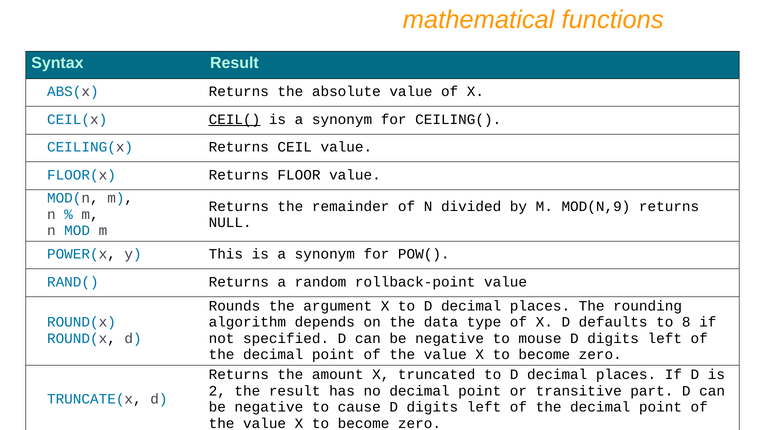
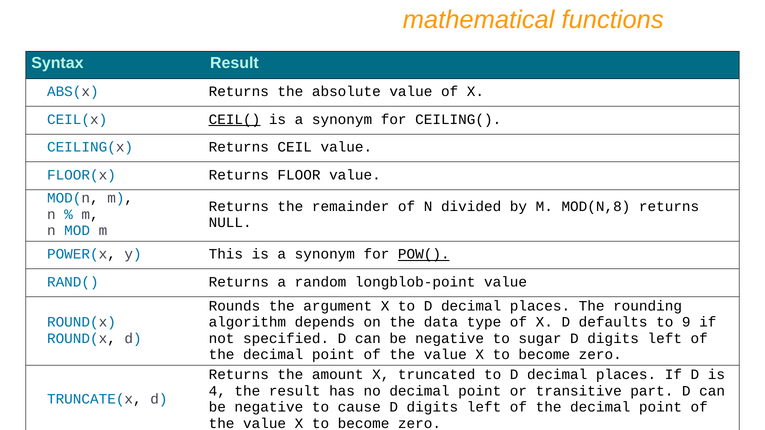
MOD(N,9: MOD(N,9 -> MOD(N,8
POW( underline: none -> present
rollback-point: rollback-point -> longblob-point
8: 8 -> 9
mouse: mouse -> sugar
2: 2 -> 4
